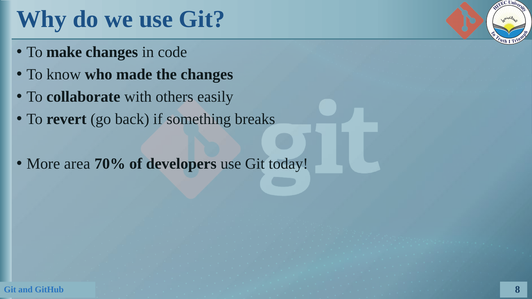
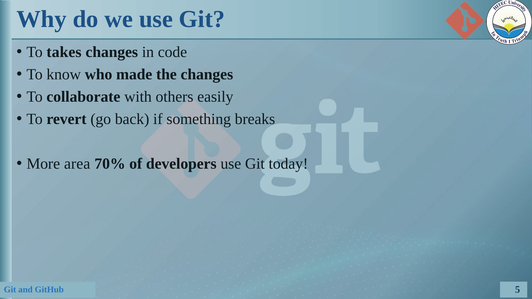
make: make -> takes
8: 8 -> 5
